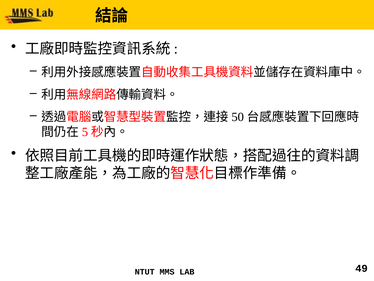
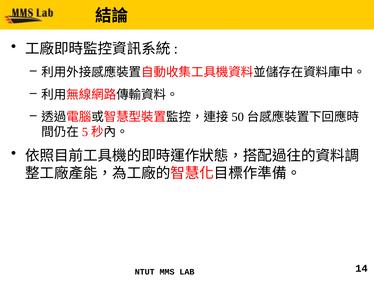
49: 49 -> 14
